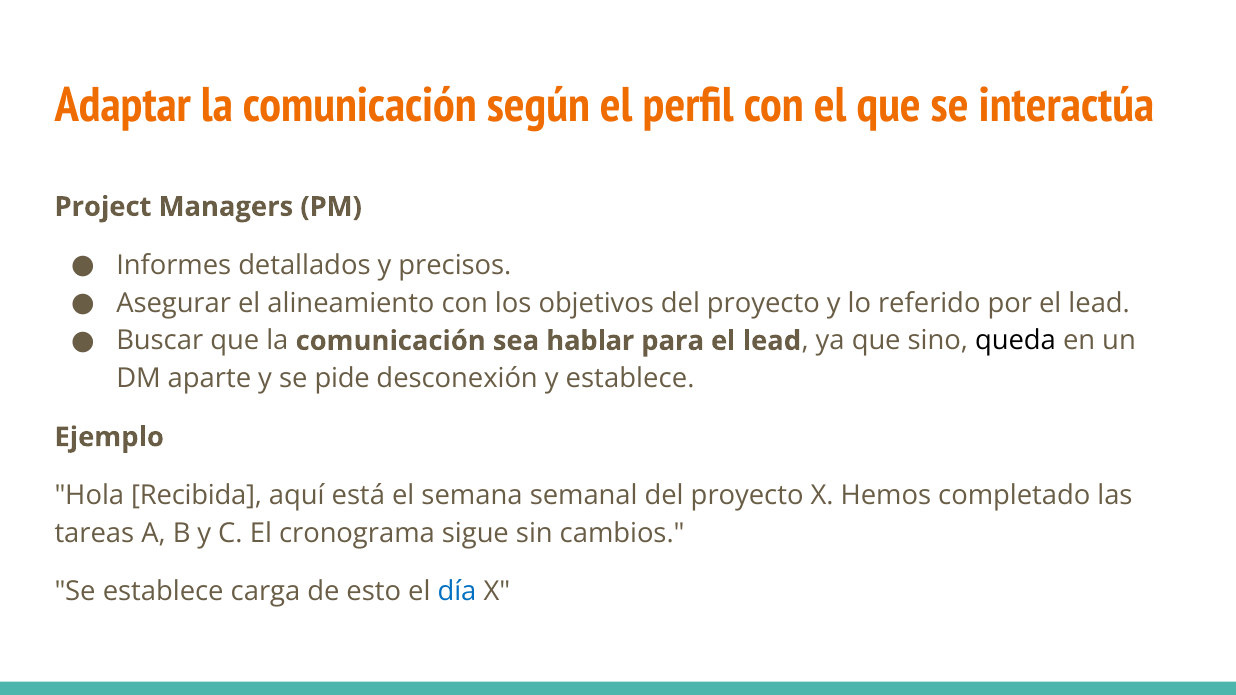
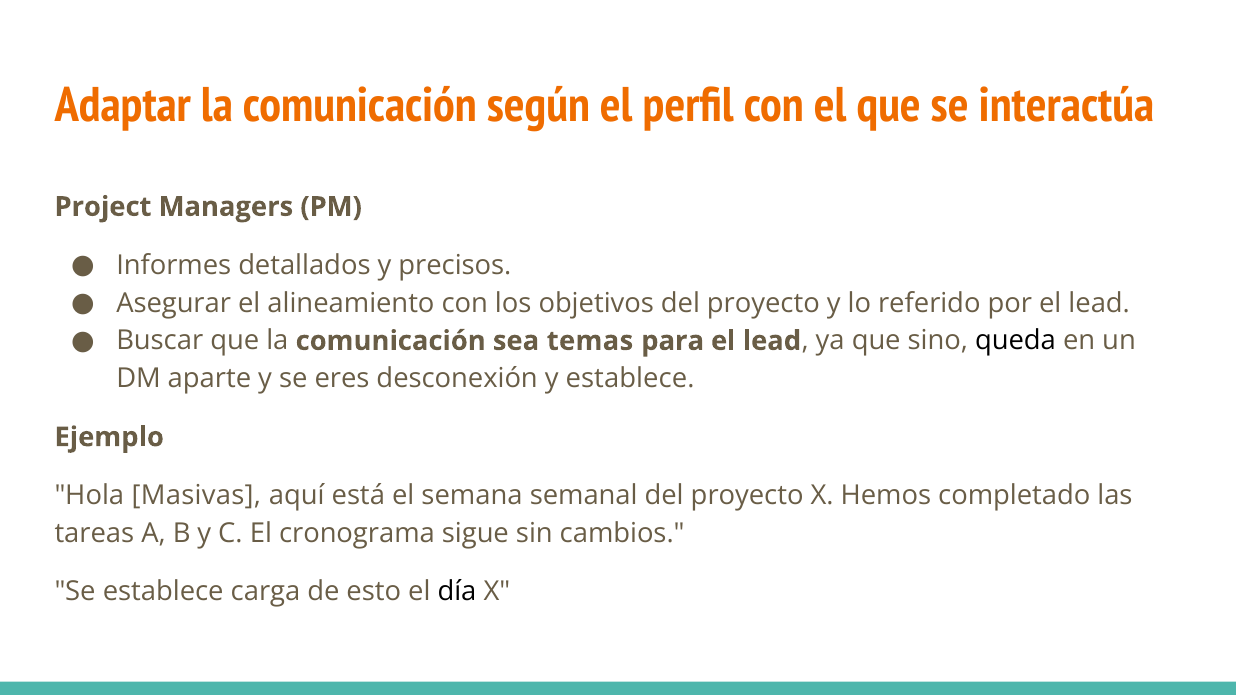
hablar: hablar -> temas
pide: pide -> eres
Recibida: Recibida -> Masivas
día colour: blue -> black
